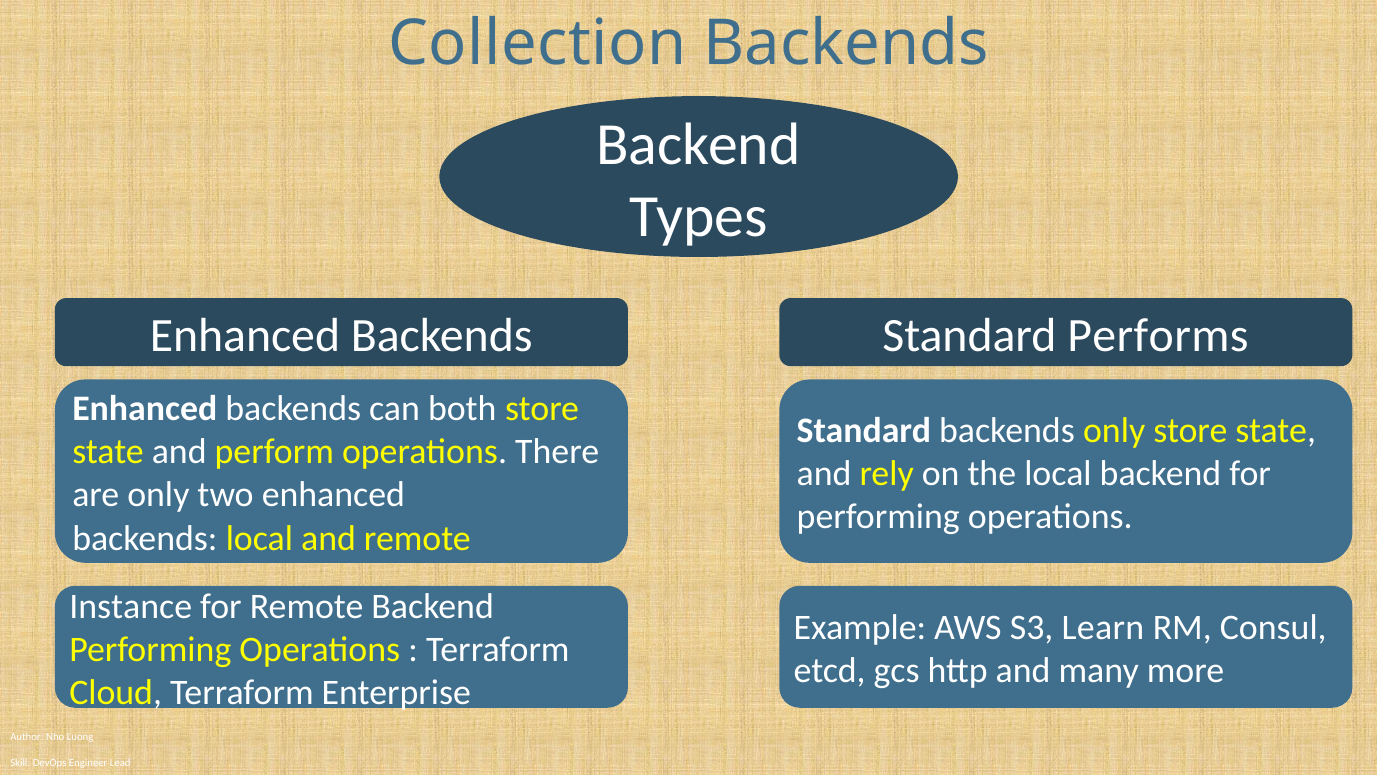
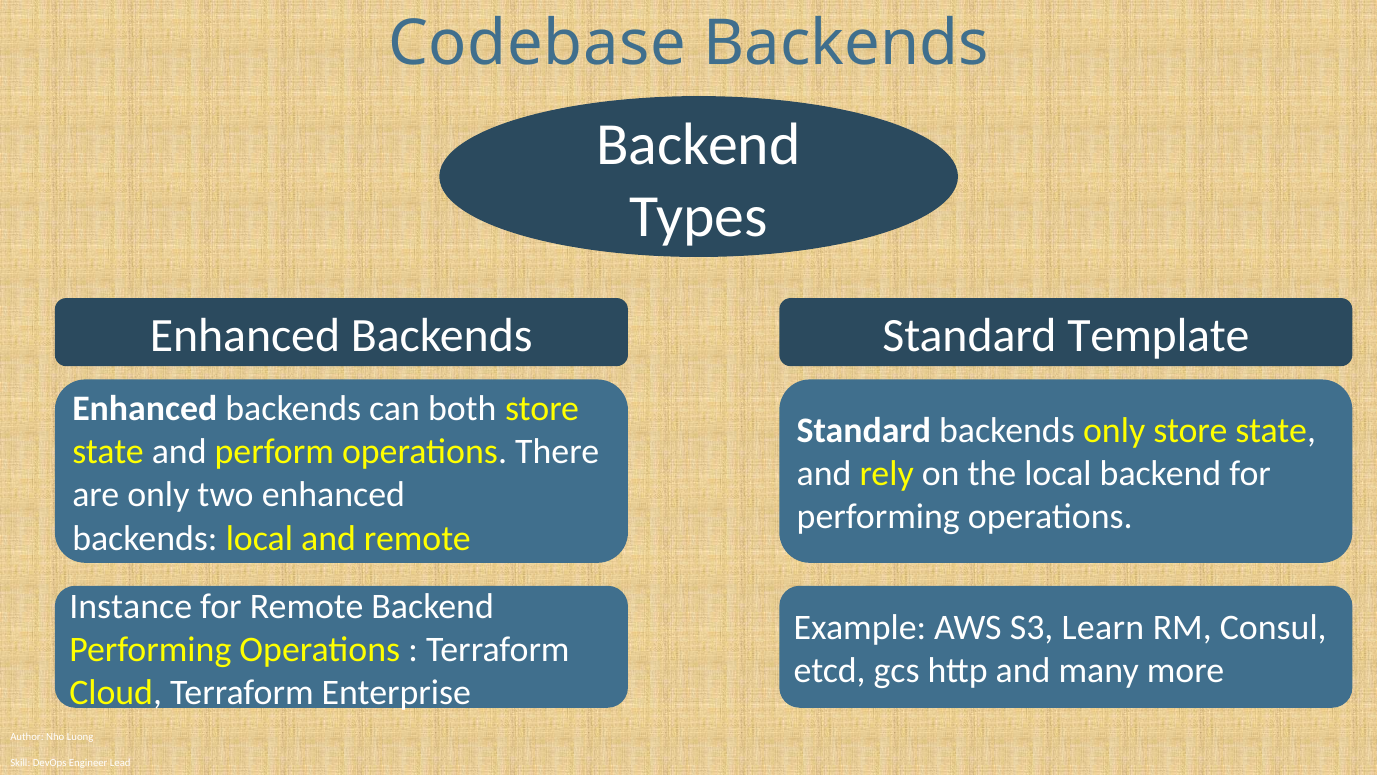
Collection: Collection -> Codebase
Performs: Performs -> Template
